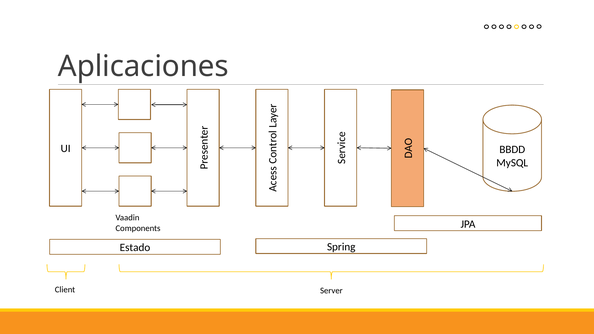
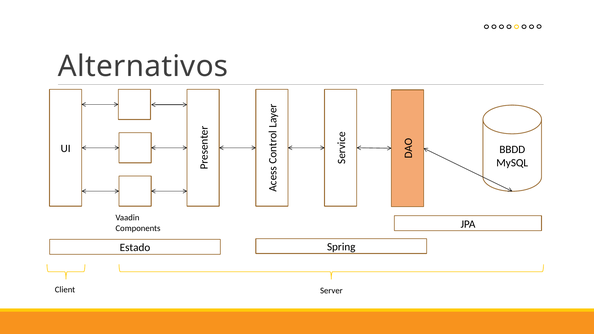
Aplicaciones: Aplicaciones -> Alternativos
